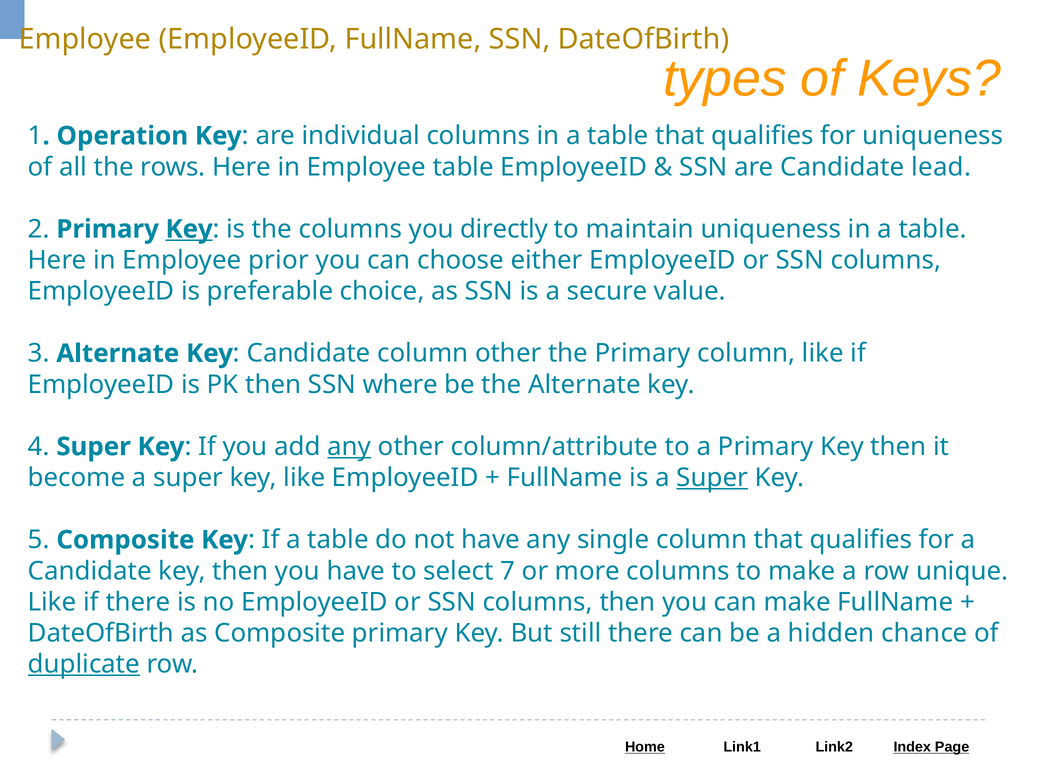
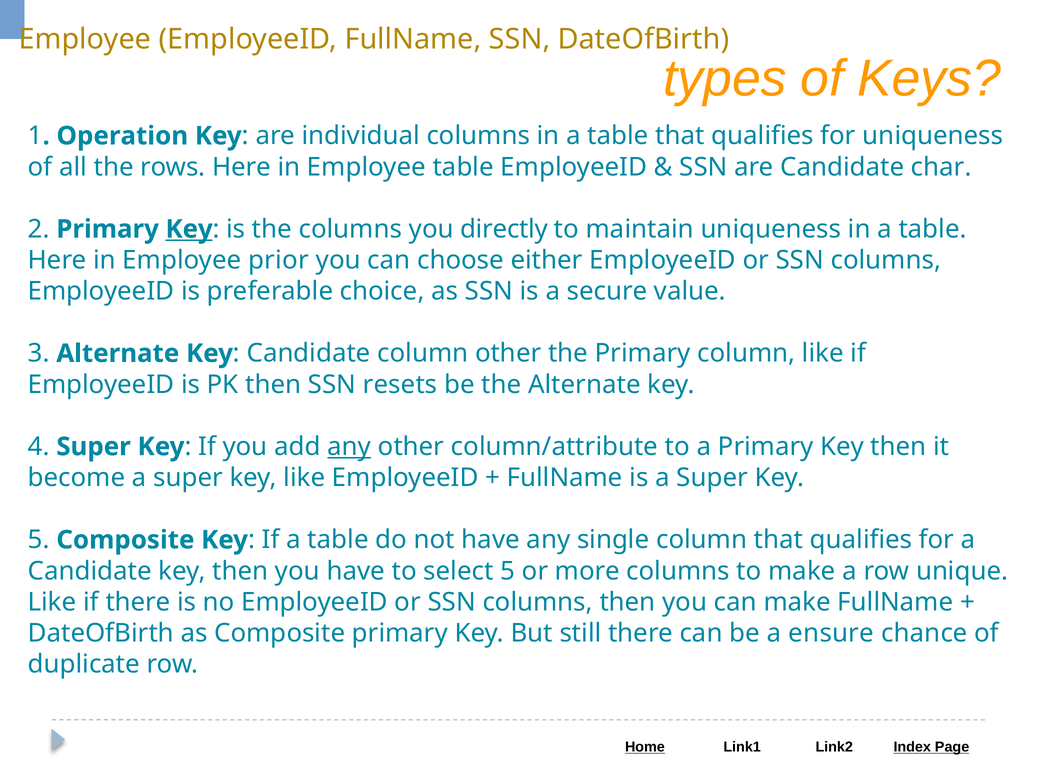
lead: lead -> char
where: where -> resets
Super at (712, 478) underline: present -> none
select 7: 7 -> 5
hidden: hidden -> ensure
duplicate underline: present -> none
